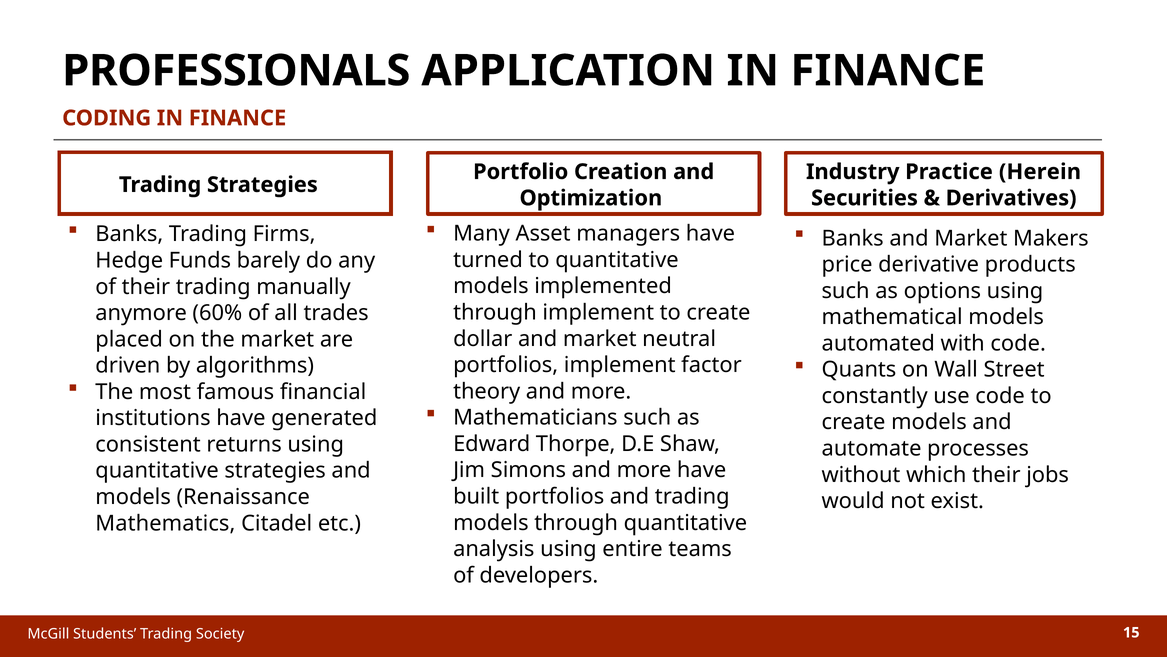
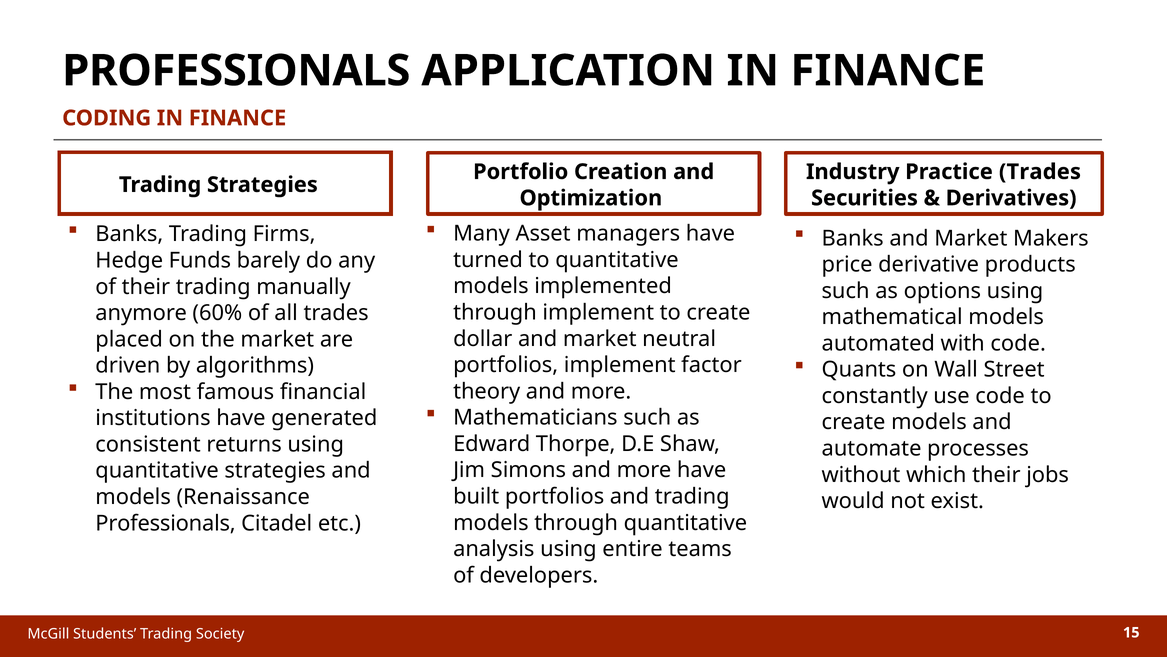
Practice Herein: Herein -> Trades
Mathematics at (165, 523): Mathematics -> Professionals
